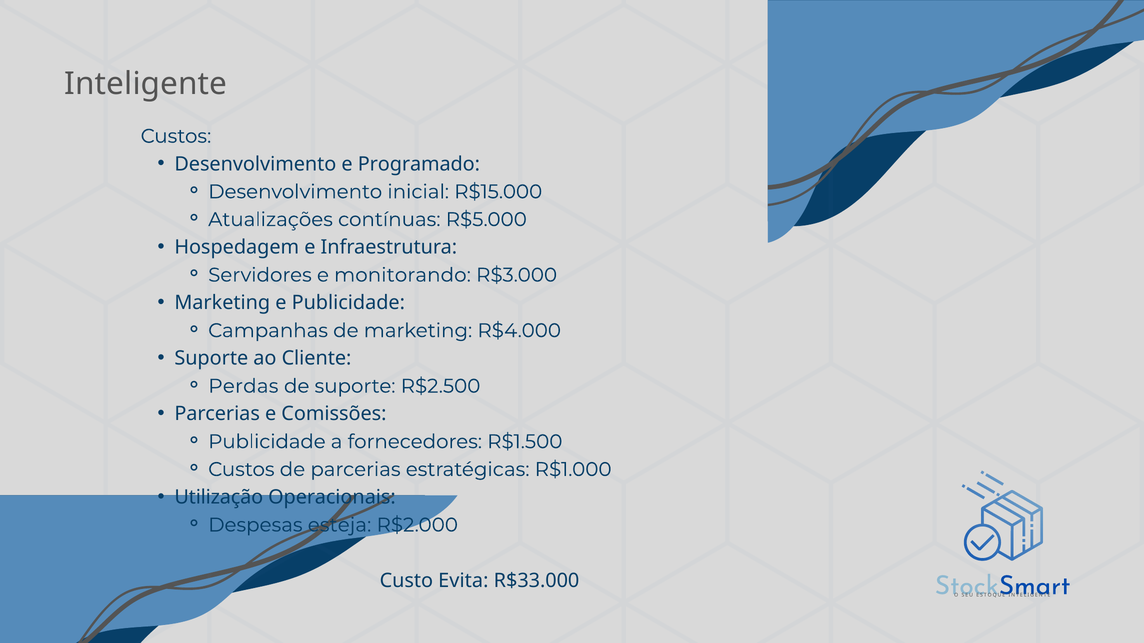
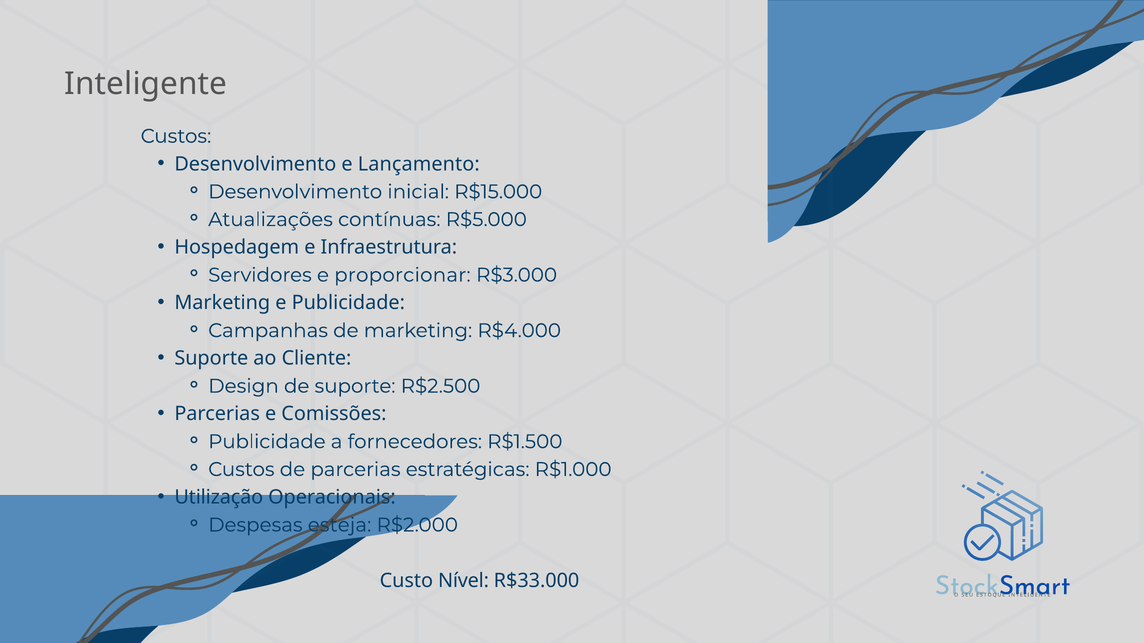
Programado: Programado -> Lançamento
monitorando: monitorando -> proporcionar
Perdas: Perdas -> Design
Evita: Evita -> Nível
